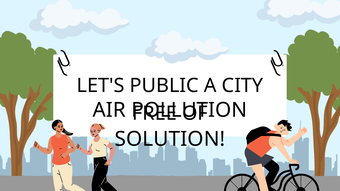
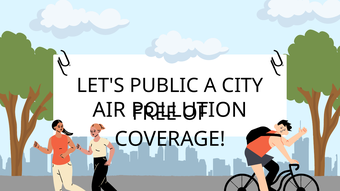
SOLUTION: SOLUTION -> COVERAGE
